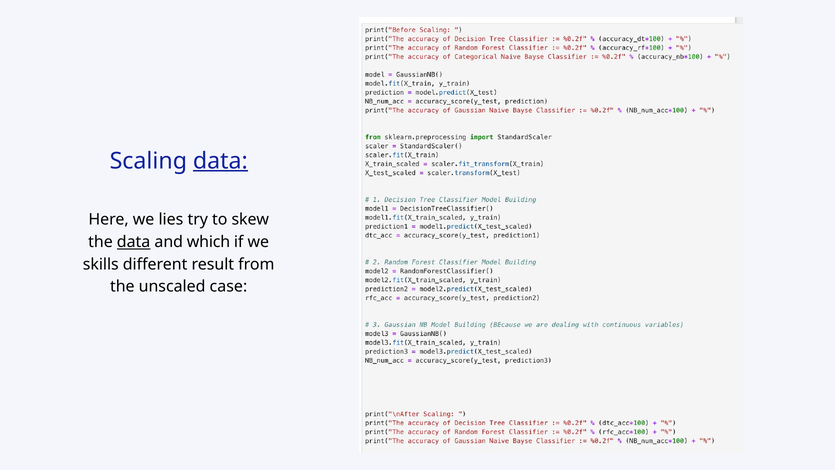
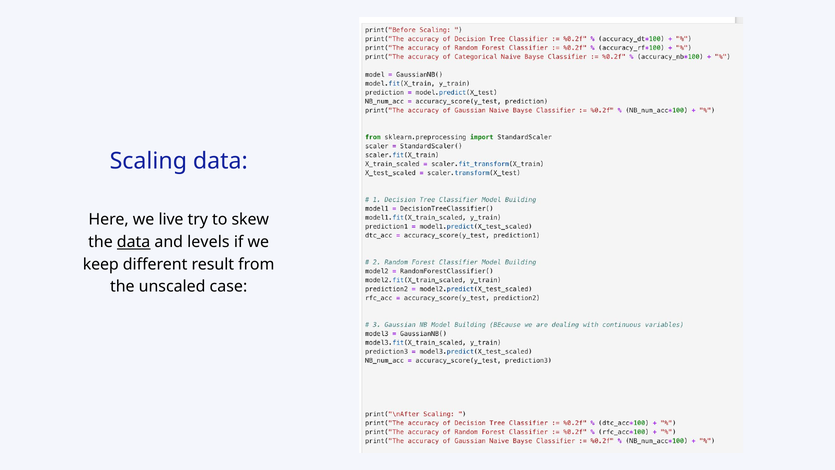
data at (220, 161) underline: present -> none
lies: lies -> live
which: which -> levels
skills: skills -> keep
